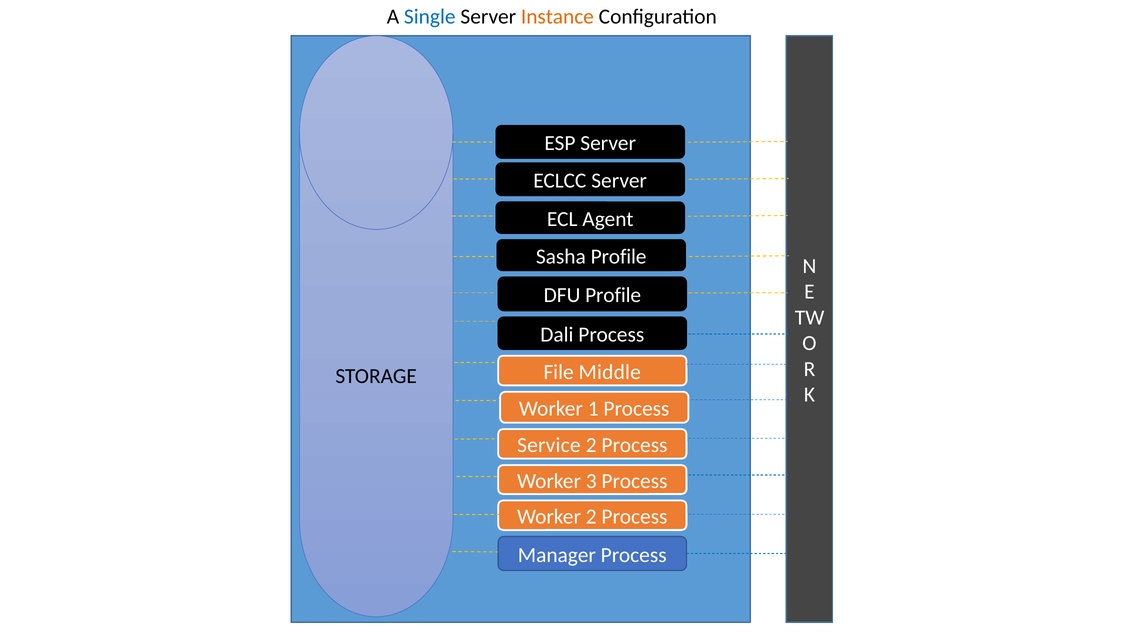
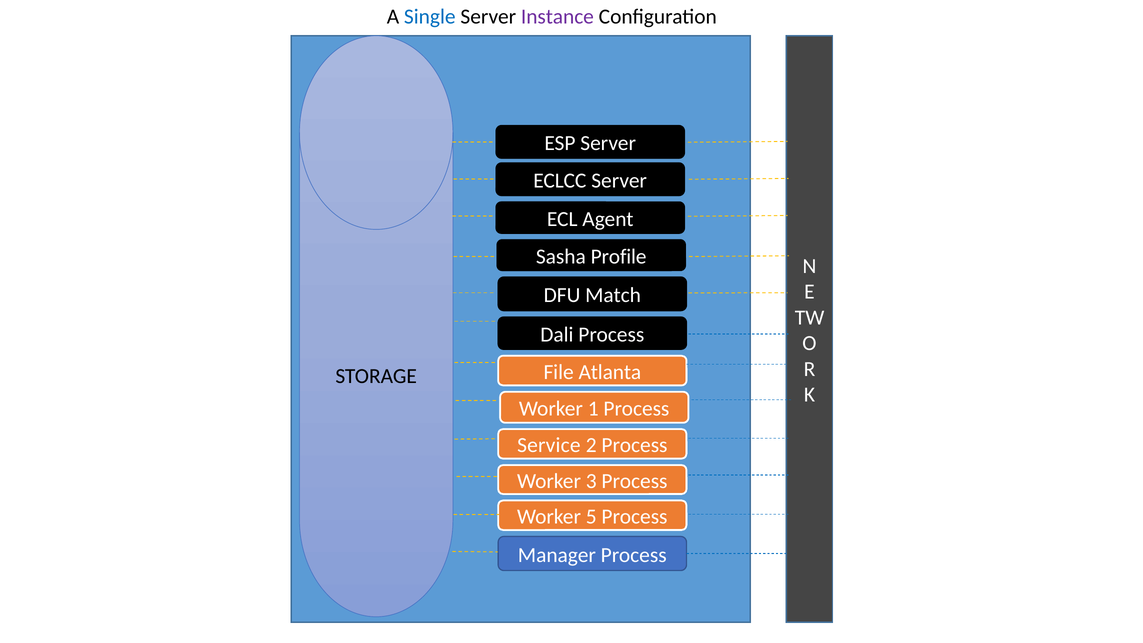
Instance colour: orange -> purple
DFU Profile: Profile -> Match
Middle: Middle -> Atlanta
Worker 2: 2 -> 5
